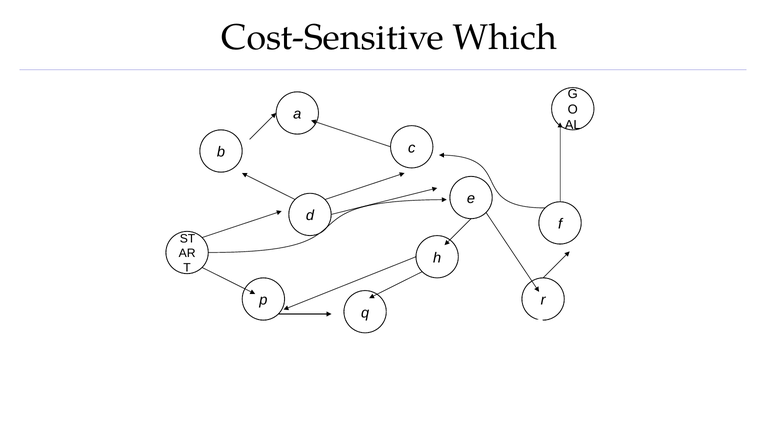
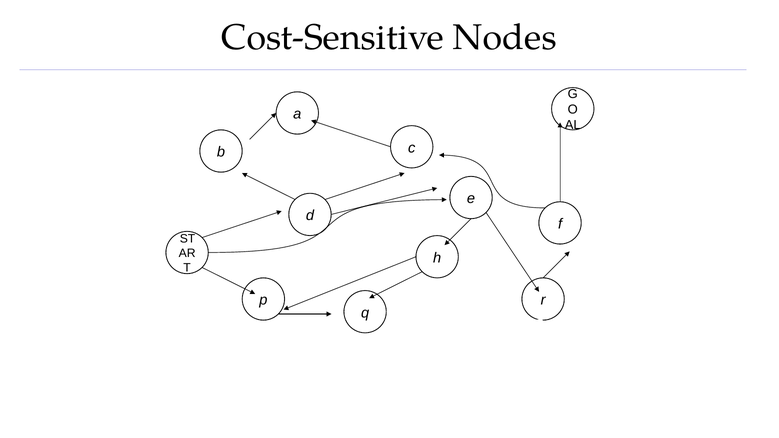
Which: Which -> Nodes
